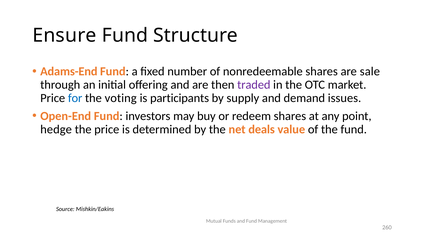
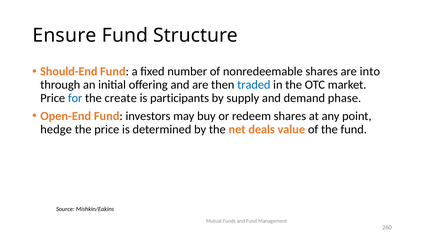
Adams-End: Adams-End -> Should-End
sale: sale -> into
traded colour: purple -> blue
voting: voting -> create
issues: issues -> phase
